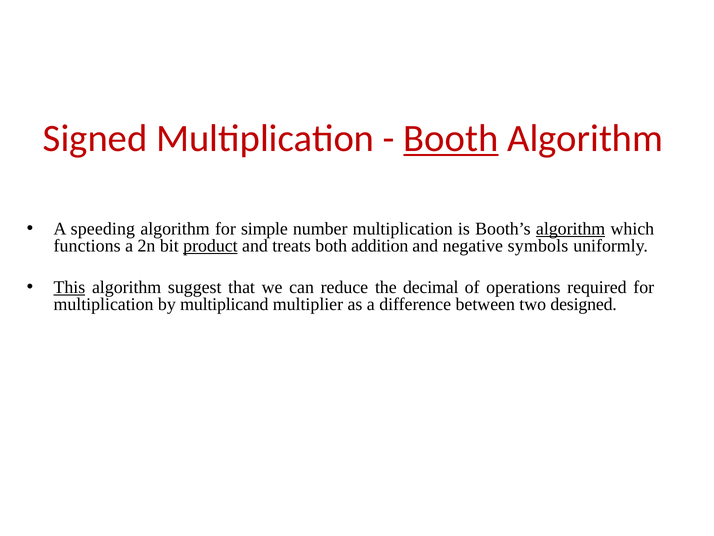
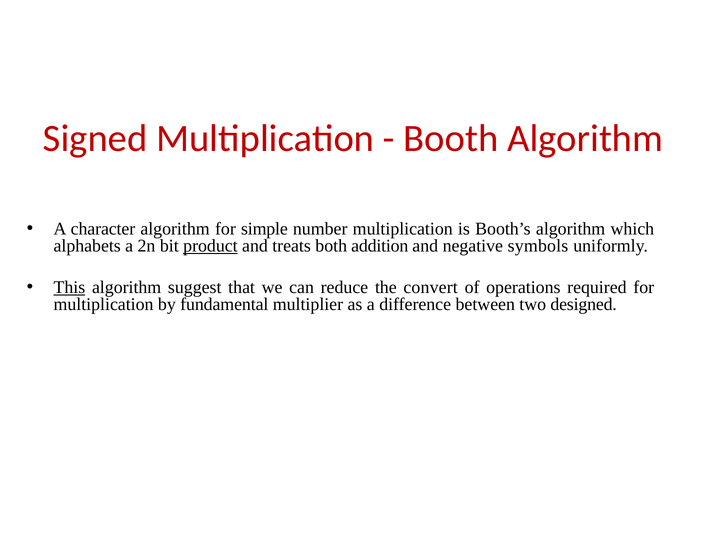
Booth underline: present -> none
speeding: speeding -> character
algorithm at (571, 229) underline: present -> none
functions: functions -> alphabets
decimal: decimal -> convert
multiplicand: multiplicand -> fundamental
